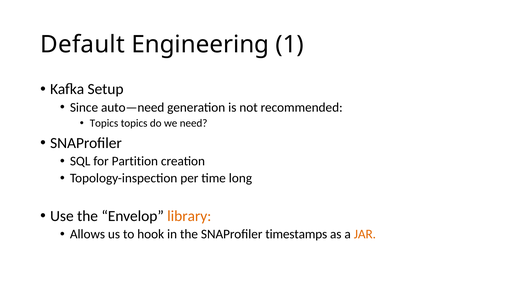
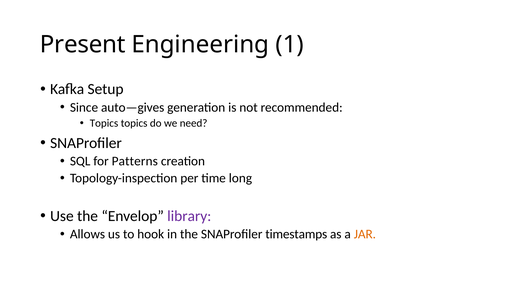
Default: Default -> Present
auto—need: auto—need -> auto—gives
Partition: Partition -> Patterns
library colour: orange -> purple
